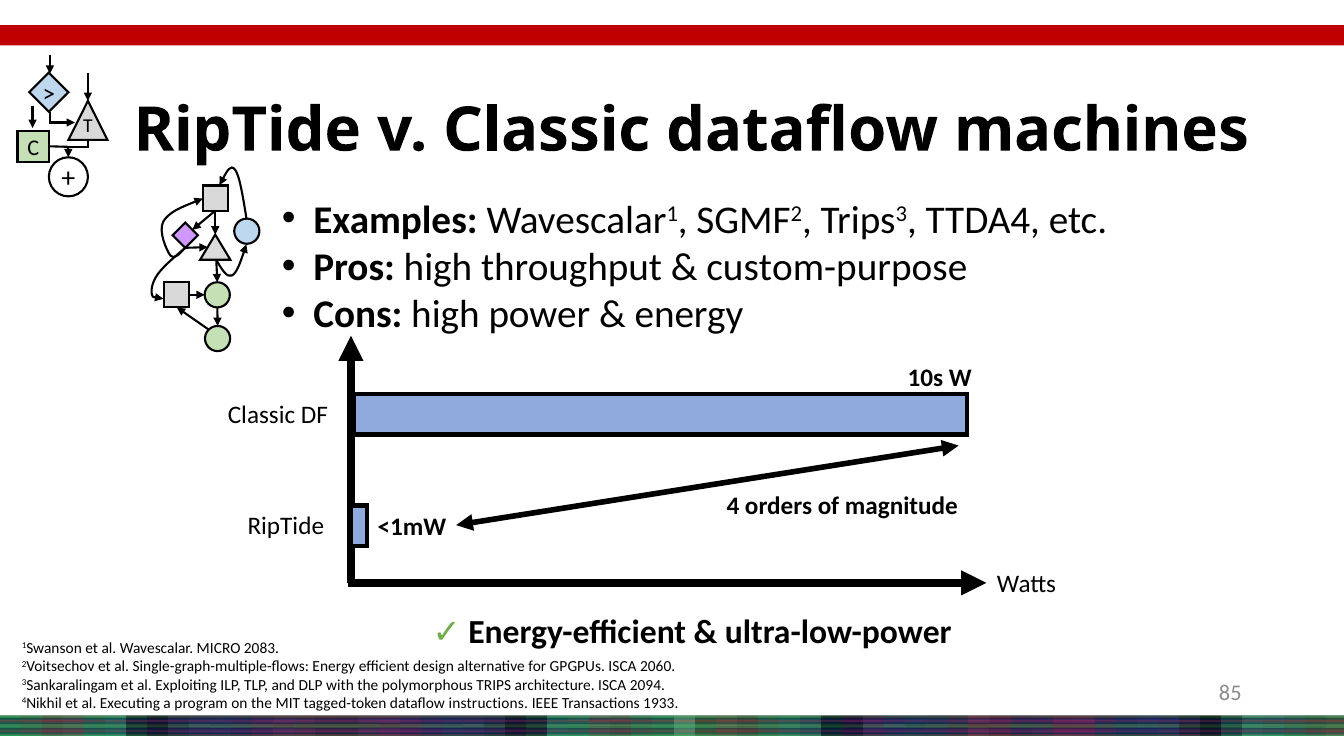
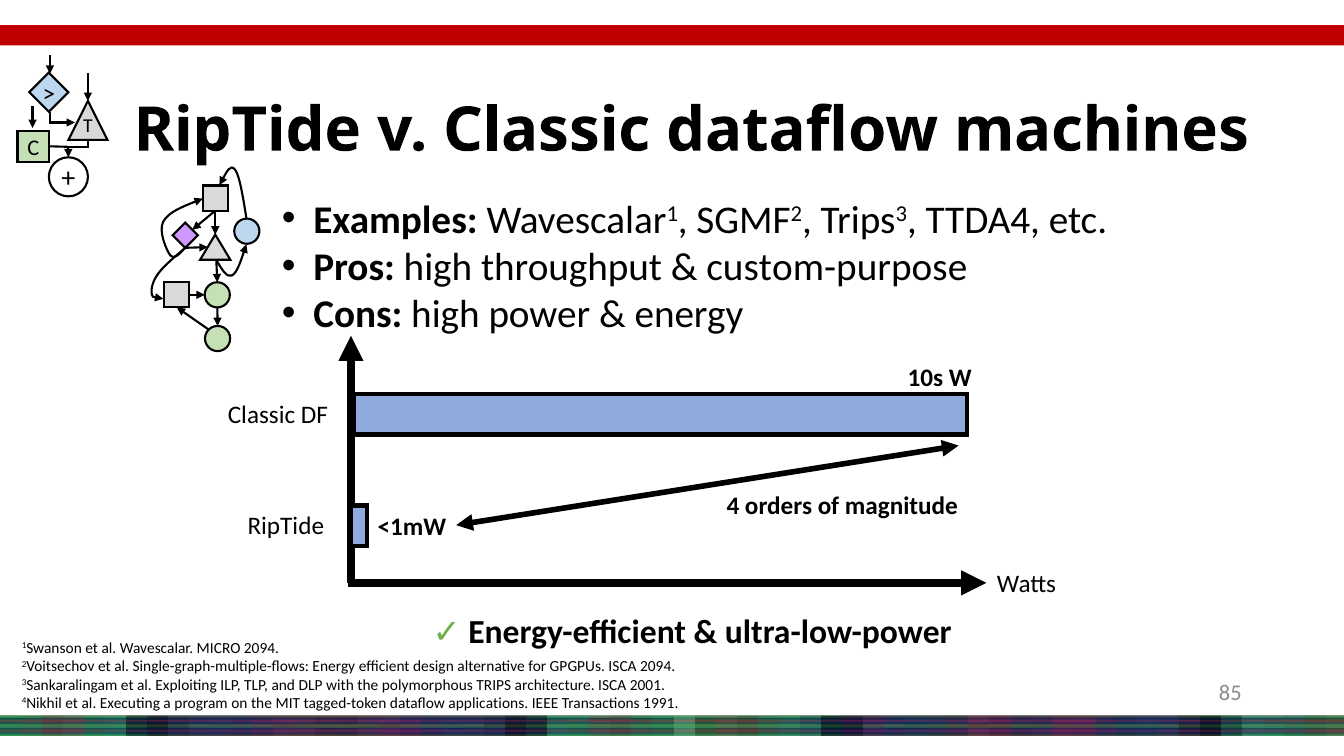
MICRO 2083: 2083 -> 2094
ISCA 2060: 2060 -> 2094
2094: 2094 -> 2001
instructions: instructions -> applications
1933: 1933 -> 1991
